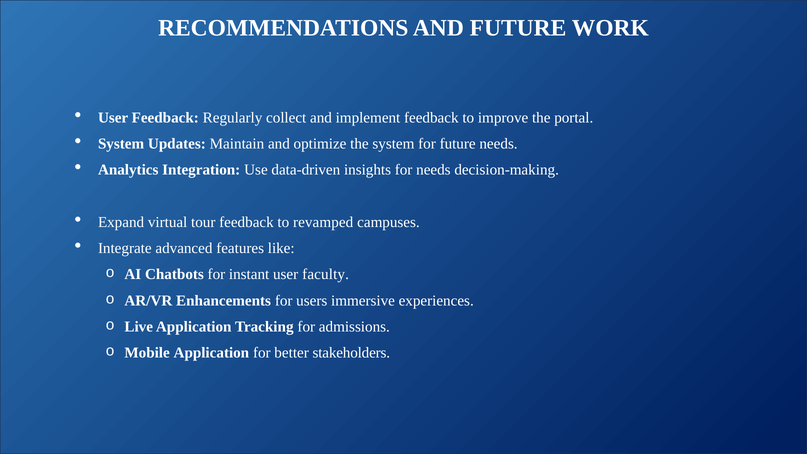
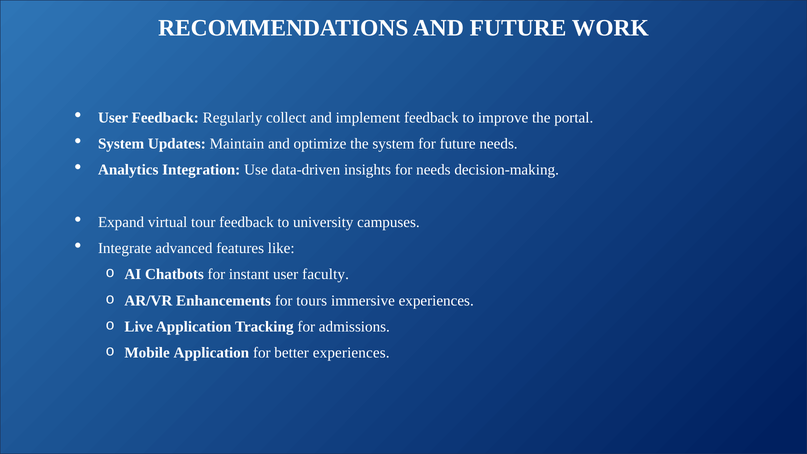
revamped: revamped -> university
users: users -> tours
better stakeholders: stakeholders -> experiences
